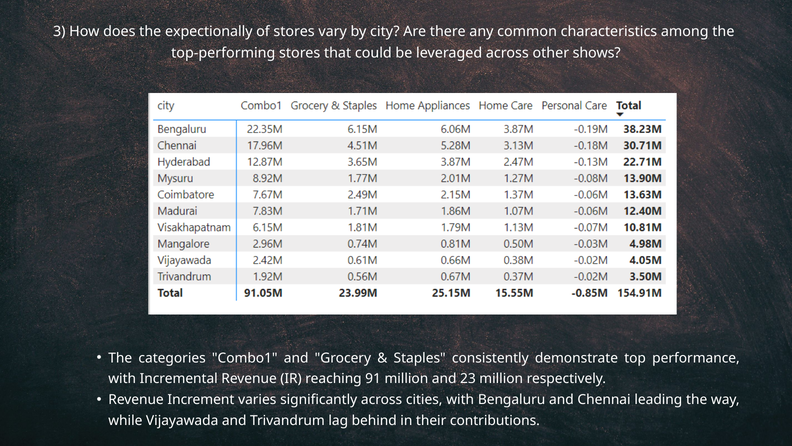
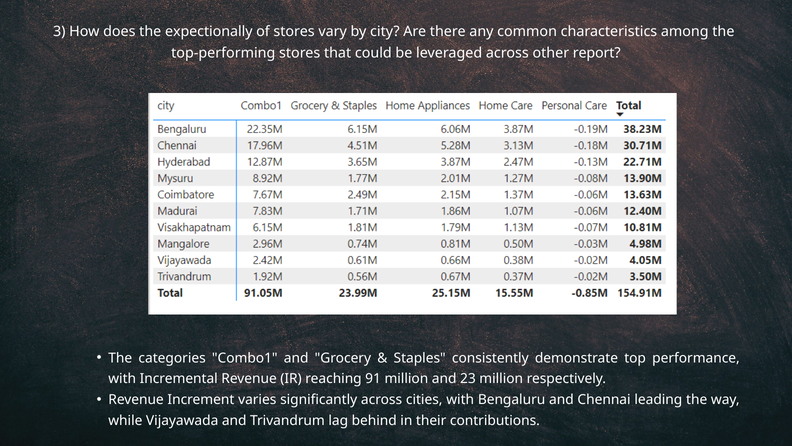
shows: shows -> report
